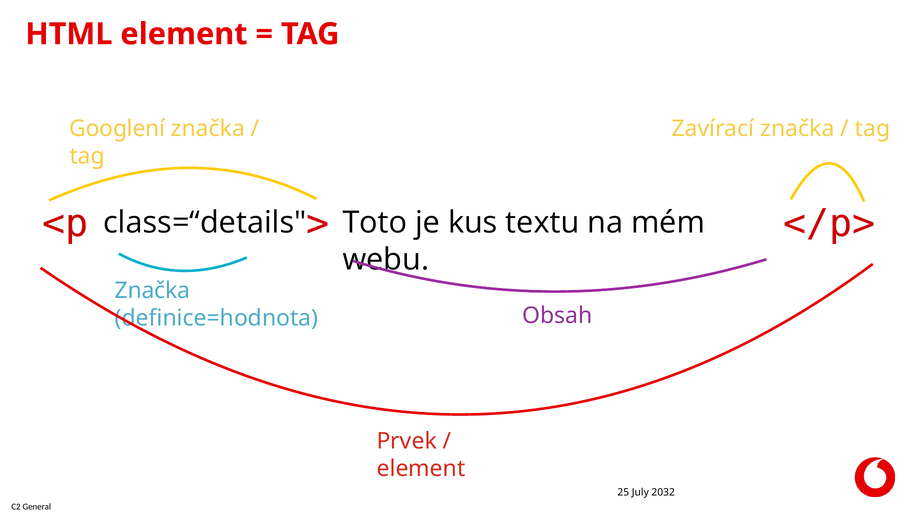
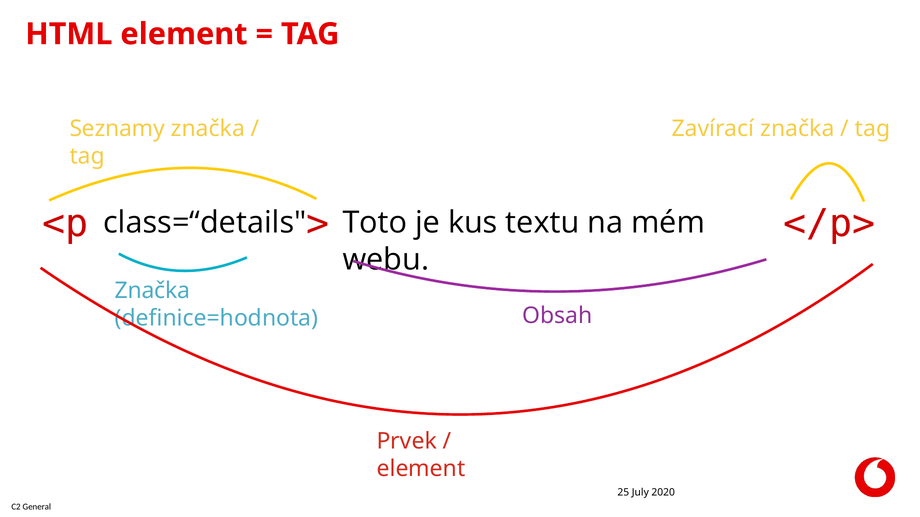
Googlení: Googlení -> Seznamy
2032: 2032 -> 2020
